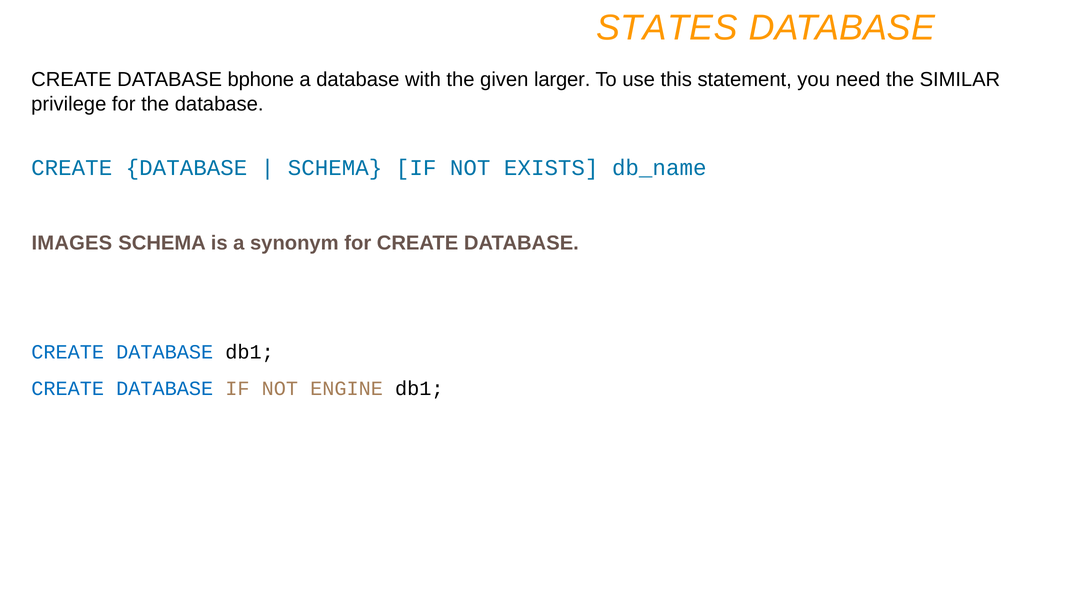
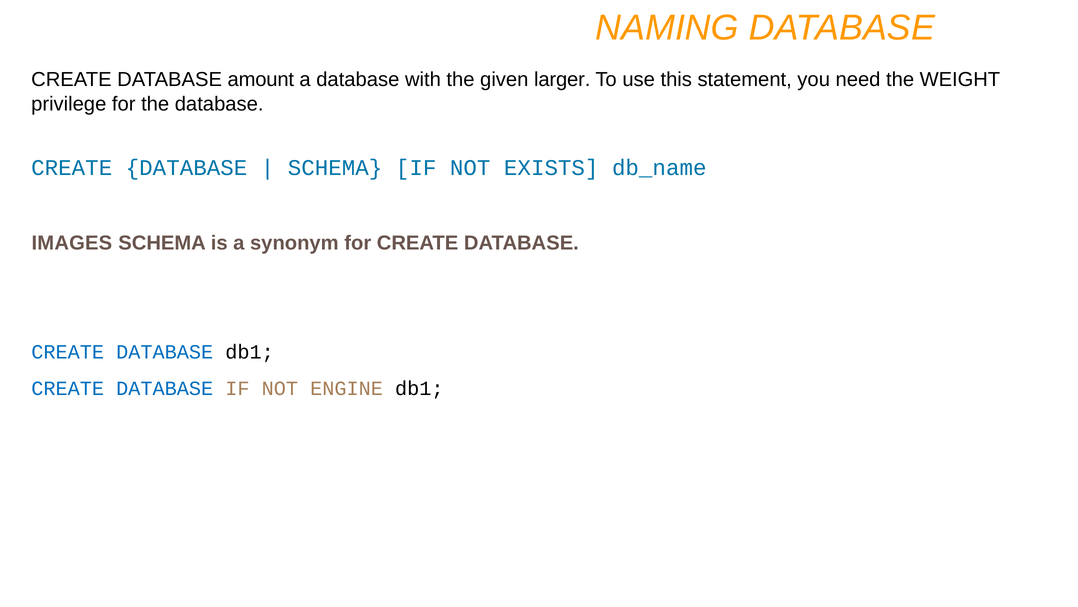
STATES: STATES -> NAMING
bphone: bphone -> amount
SIMILAR: SIMILAR -> WEIGHT
